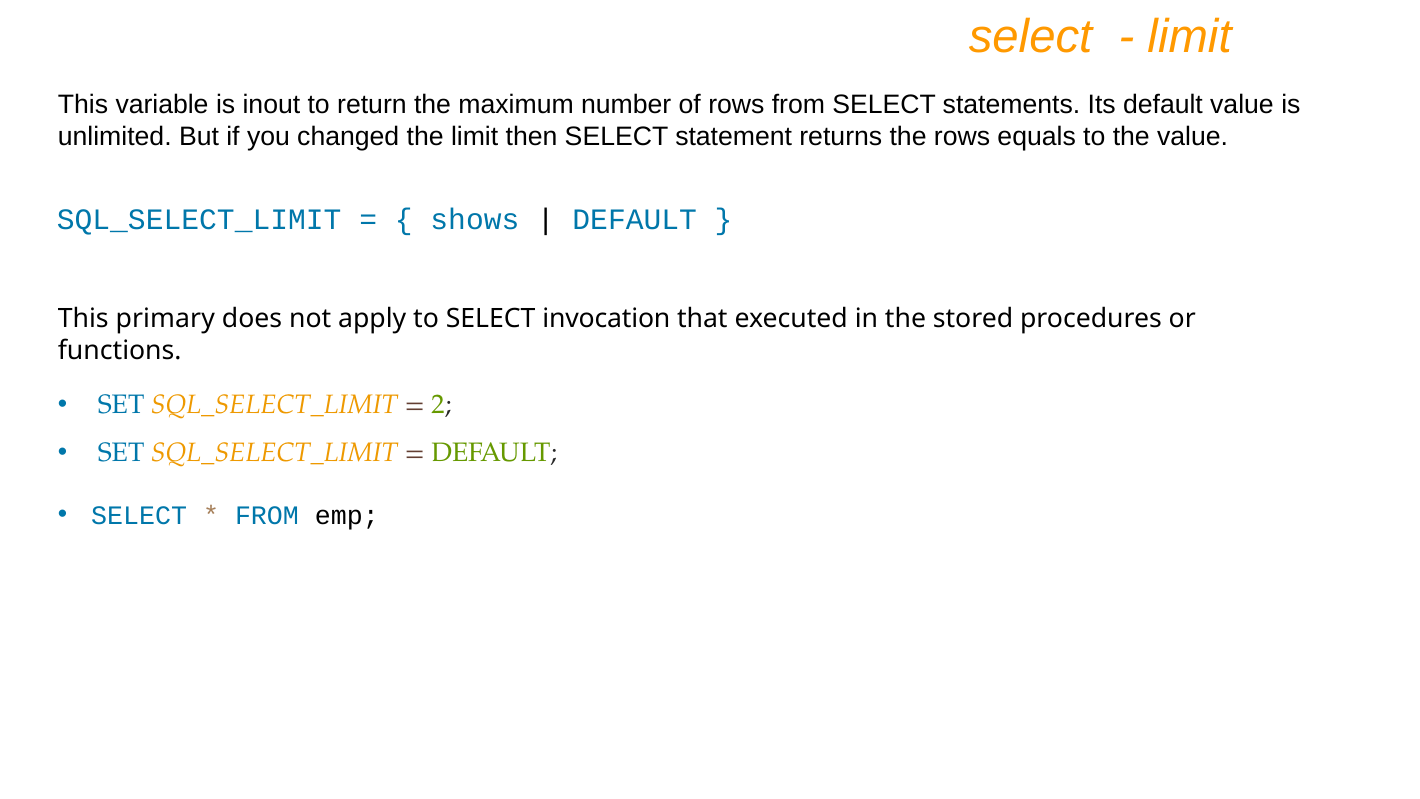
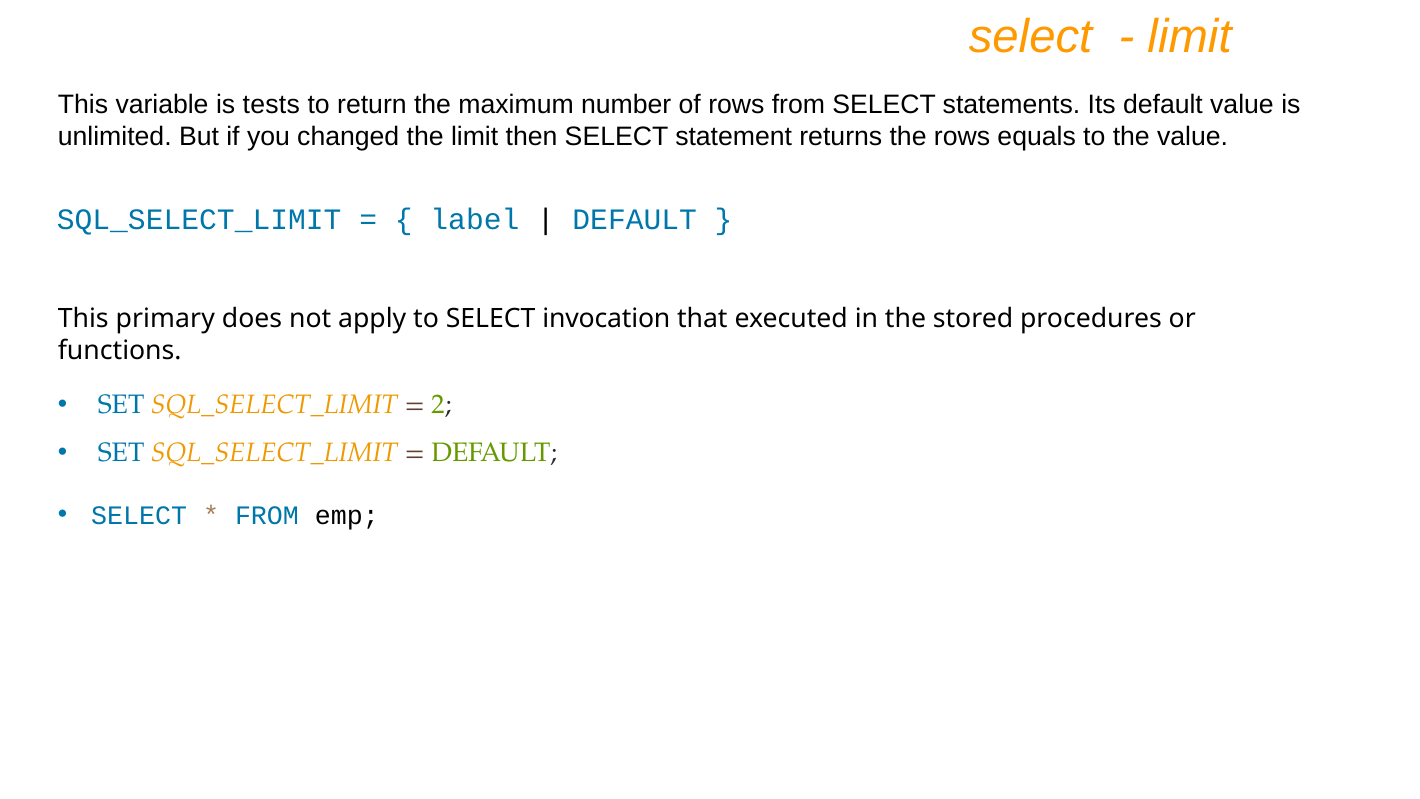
inout: inout -> tests
shows: shows -> label
